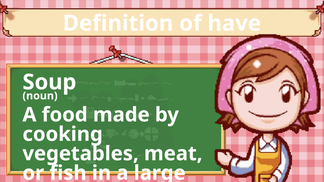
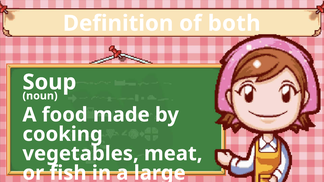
have: have -> both
